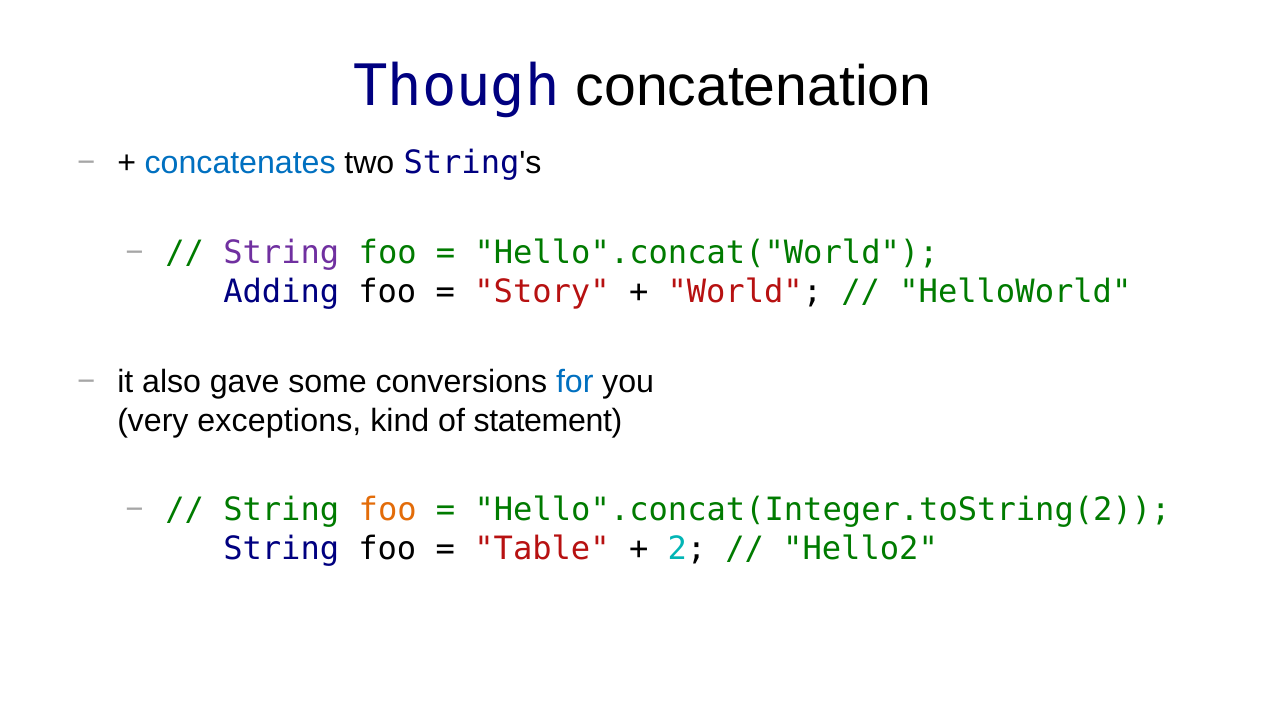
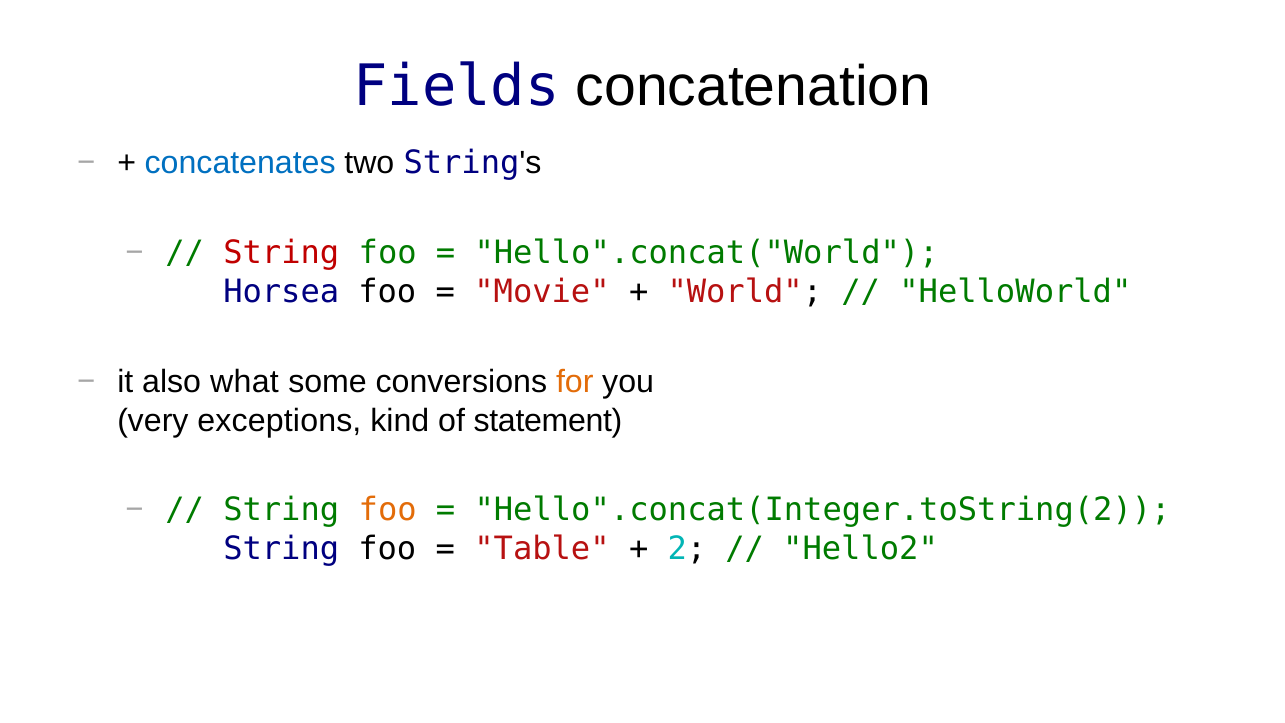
Though: Though -> Fields
String at (281, 253) colour: purple -> red
Adding: Adding -> Horsea
Story: Story -> Movie
gave: gave -> what
for colour: blue -> orange
